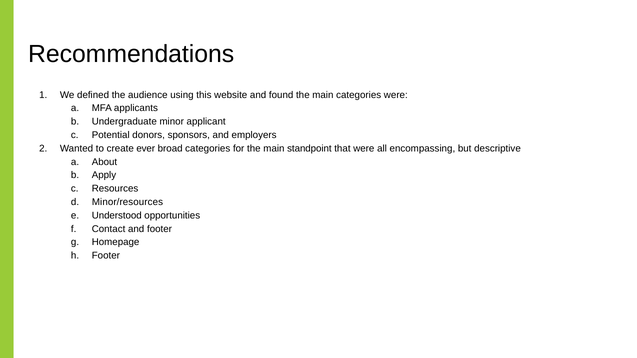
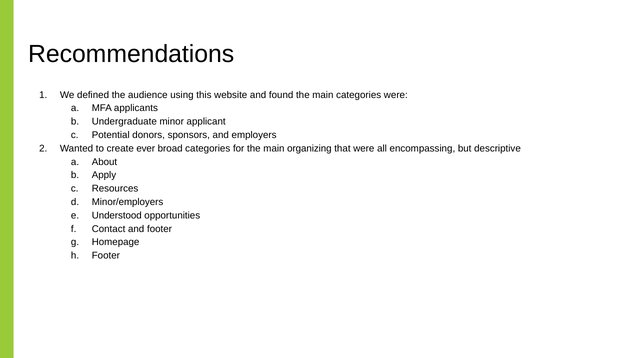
standpoint: standpoint -> organizing
Minor/resources: Minor/resources -> Minor/employers
